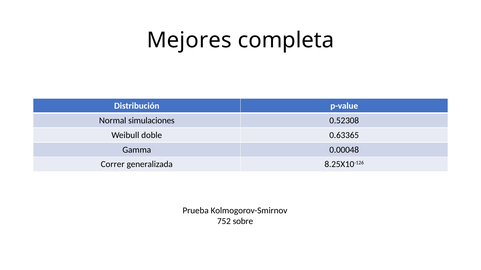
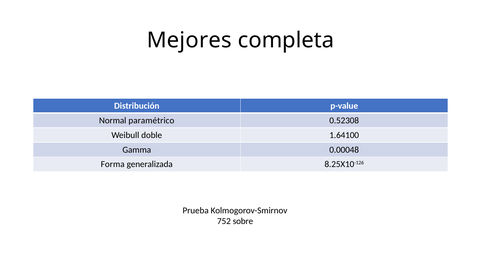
simulaciones: simulaciones -> paramétrico
0.63365: 0.63365 -> 1.64100
Correr: Correr -> Forma
